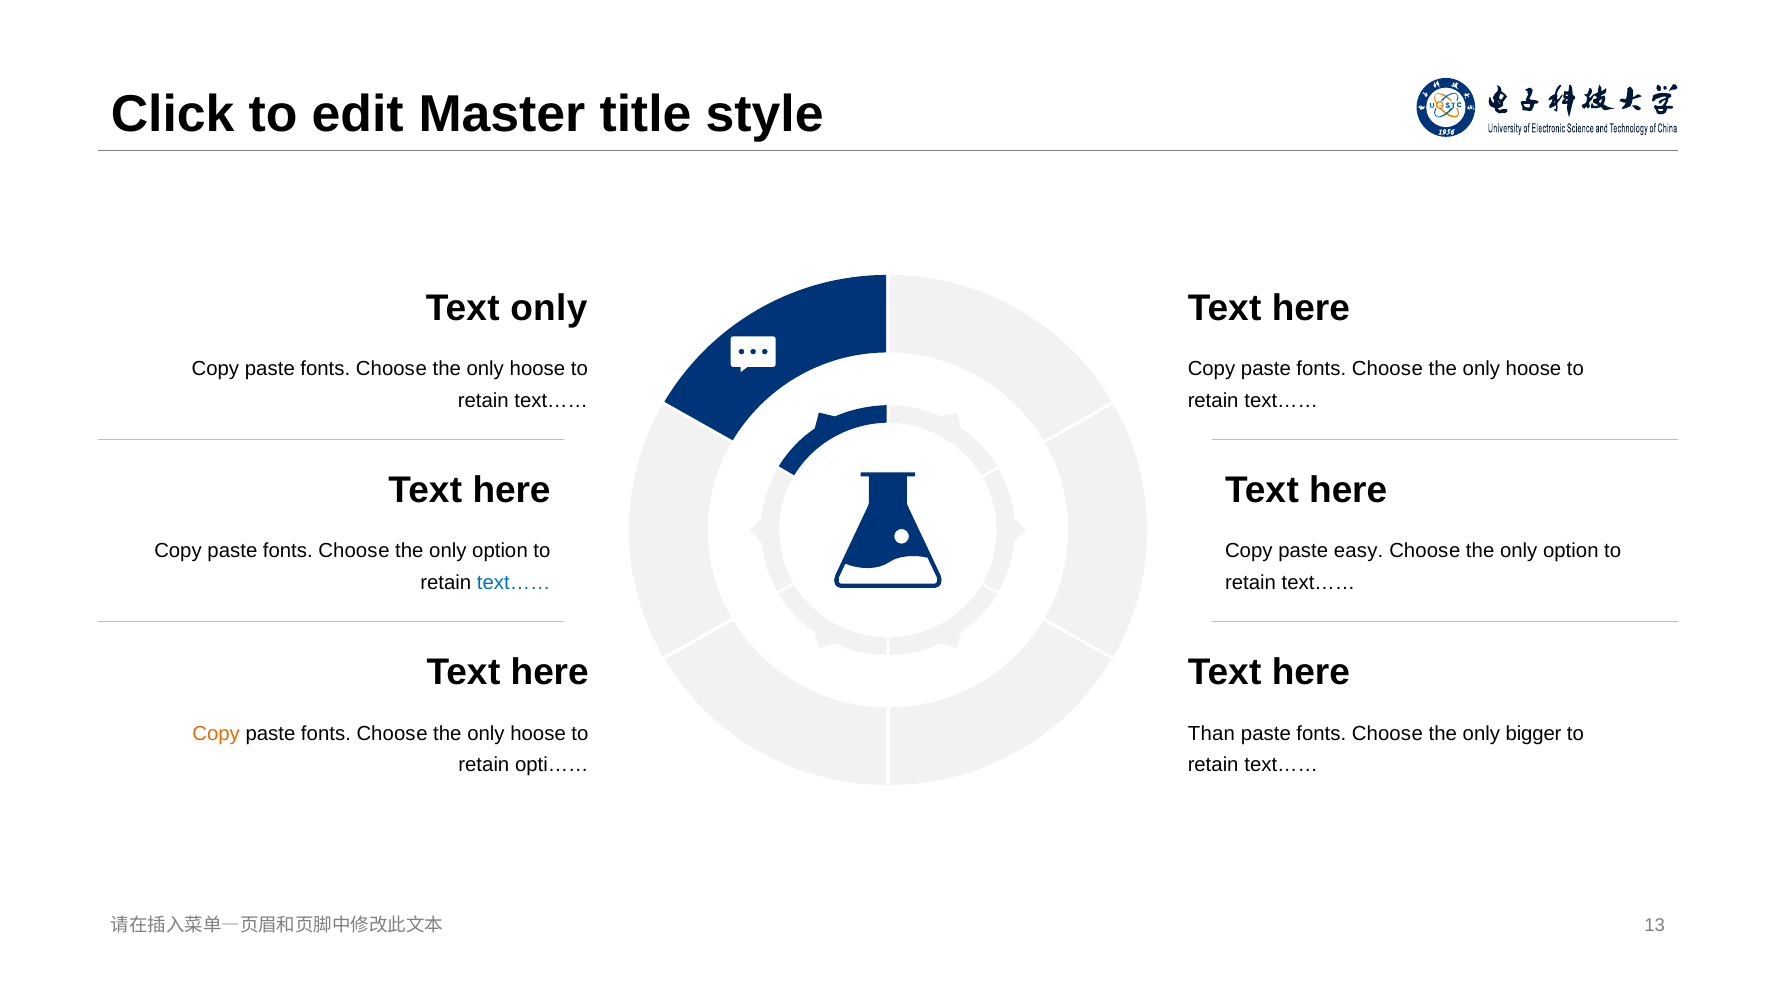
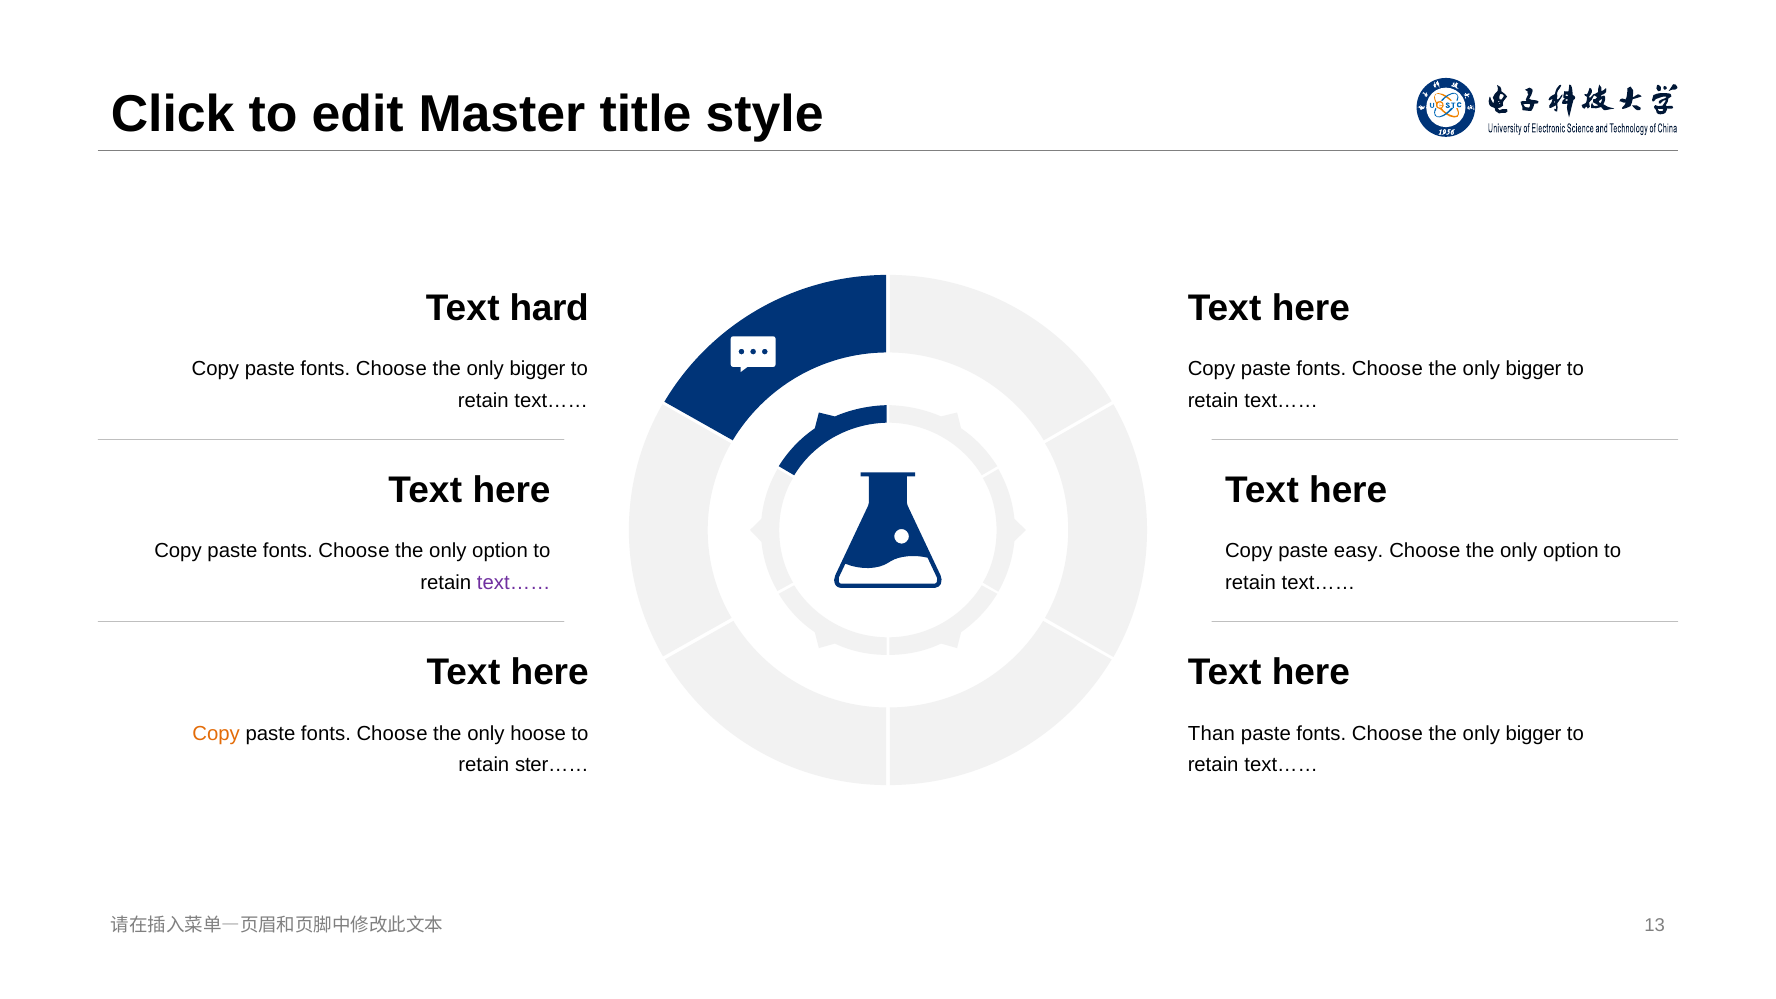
t only: only -> hard
hoose at (537, 369): hoose -> bigger
hoose at (1534, 369): hoose -> bigger
text…… at (514, 583) colour: blue -> purple
opti……: opti…… -> ster……
